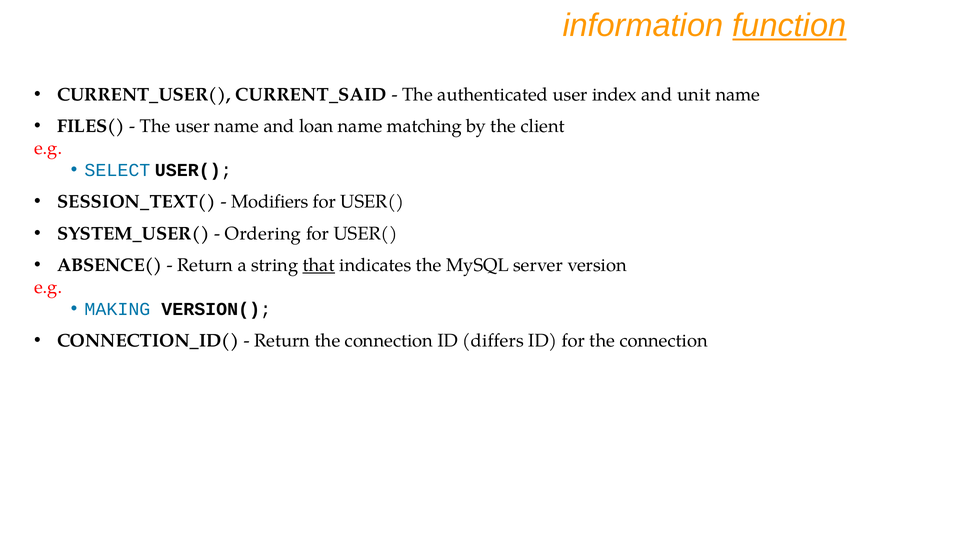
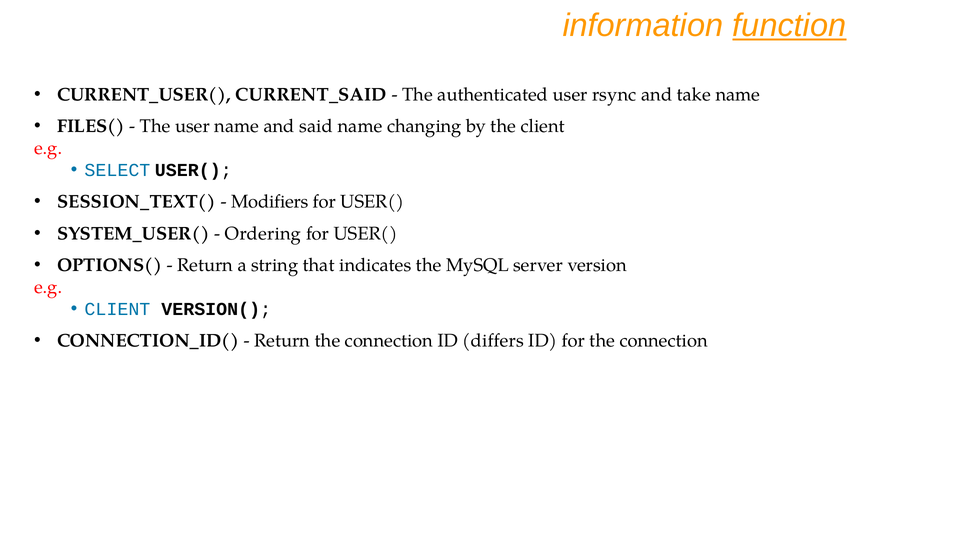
index: index -> rsync
unit: unit -> take
loan: loan -> said
matching: matching -> changing
ABSENCE(: ABSENCE( -> OPTIONS(
that underline: present -> none
MAKING at (117, 309): MAKING -> CLIENT
